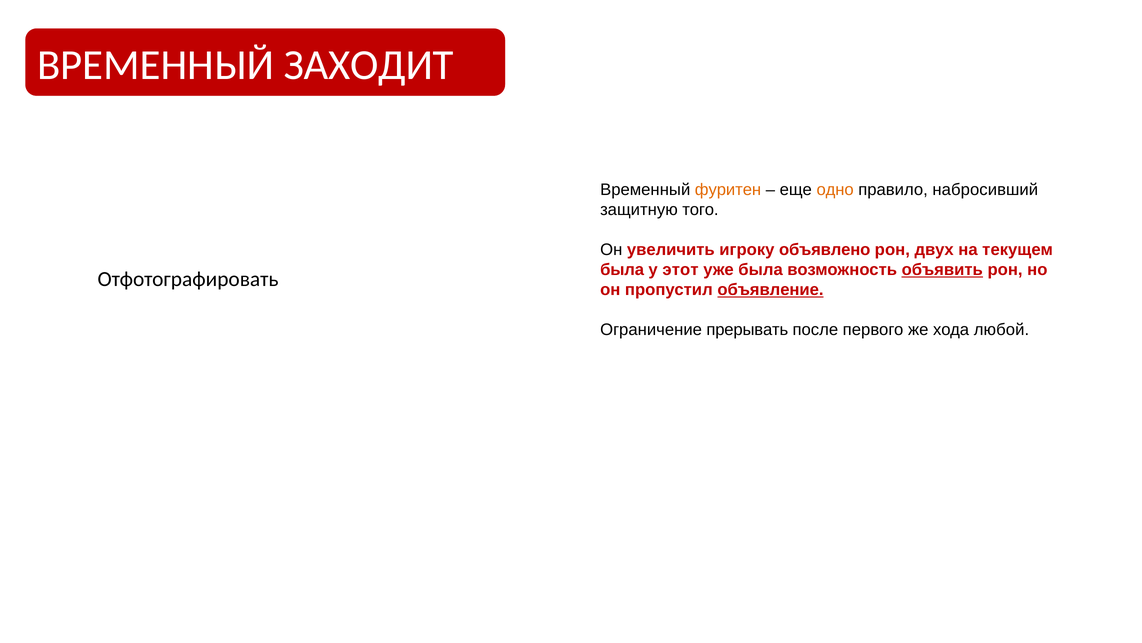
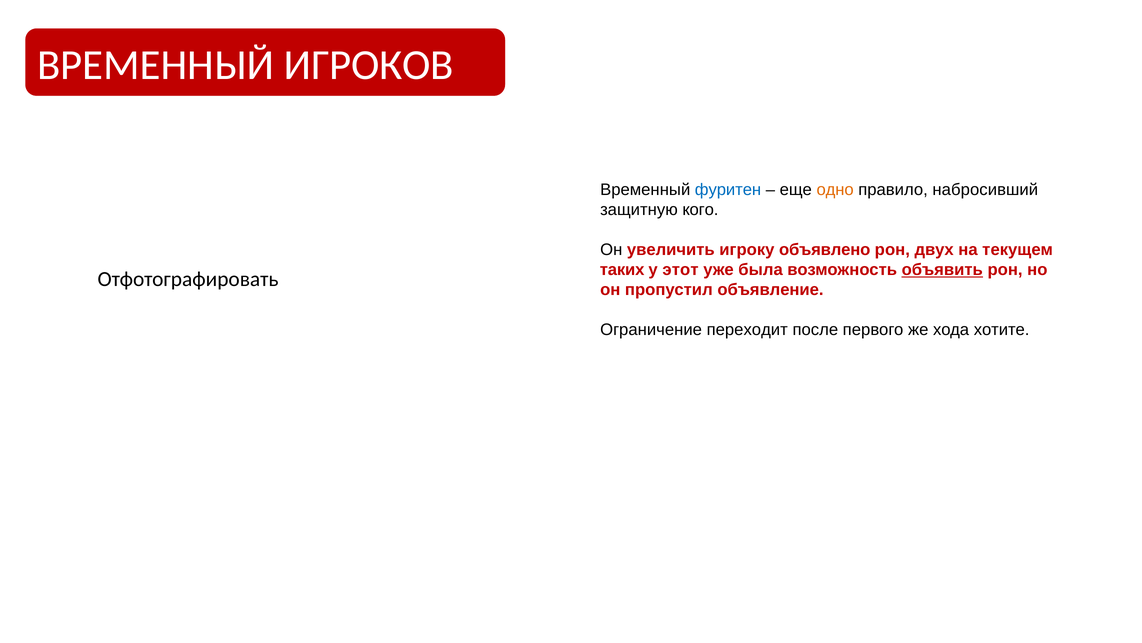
ЗАХОДИТ: ЗАХОДИТ -> ИГРОКОВ
фуритен colour: orange -> blue
того: того -> кого
была at (622, 269): была -> таких
объявление underline: present -> none
прерывать: прерывать -> переходит
любой: любой -> хотите
